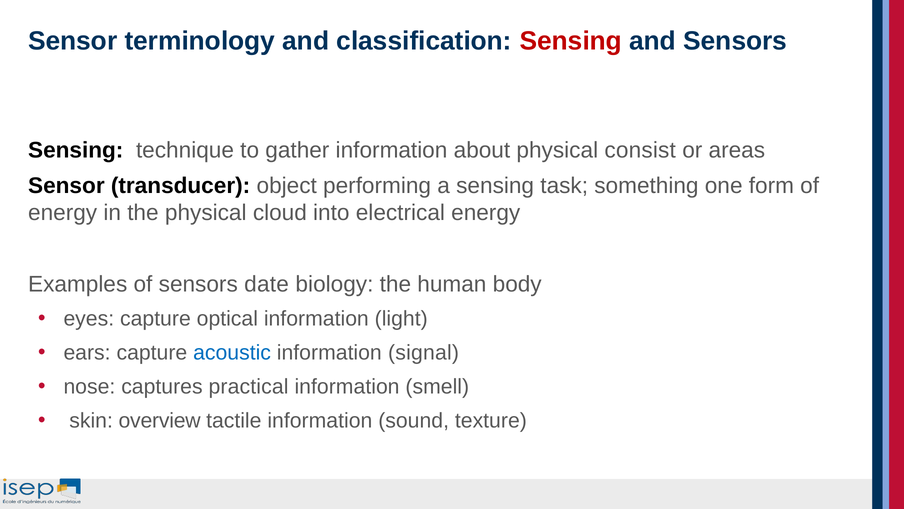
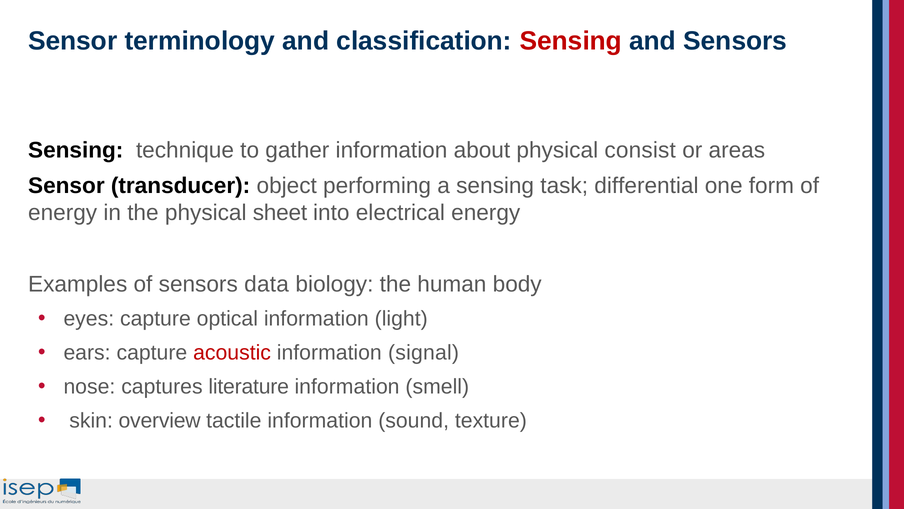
something: something -> differential
cloud: cloud -> sheet
date: date -> data
acoustic colour: blue -> red
practical: practical -> literature
